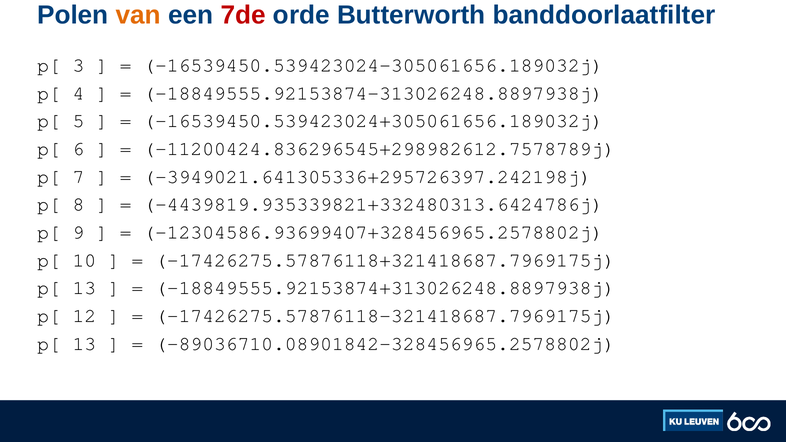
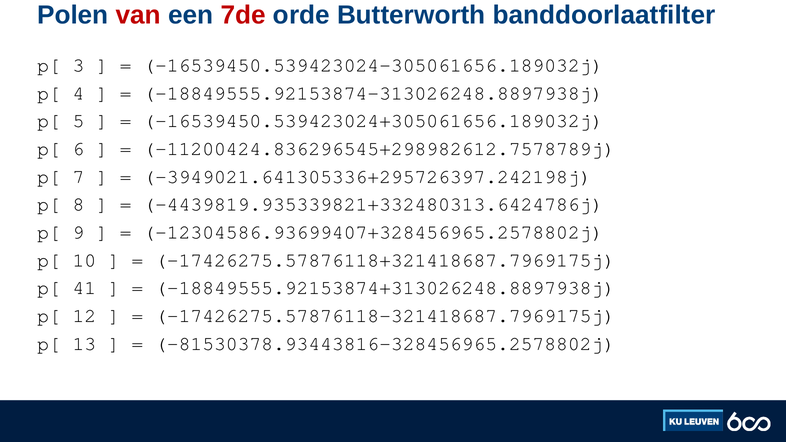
van colour: orange -> red
13 at (84, 288): 13 -> 41
-89036710.08901842-328456965.2578802j: -89036710.08901842-328456965.2578802j -> -81530378.93443816-328456965.2578802j
